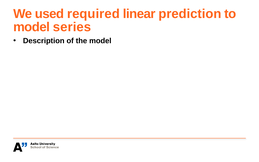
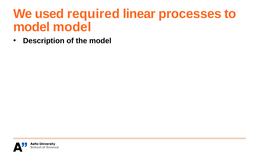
prediction: prediction -> processes
model series: series -> model
